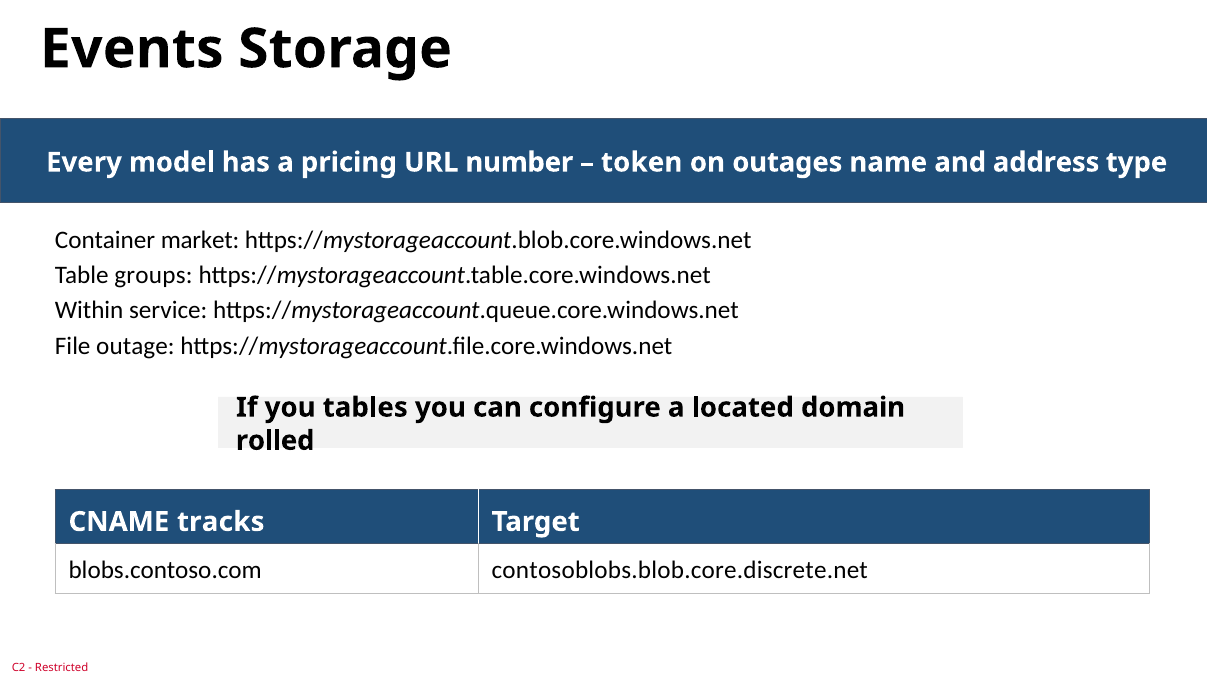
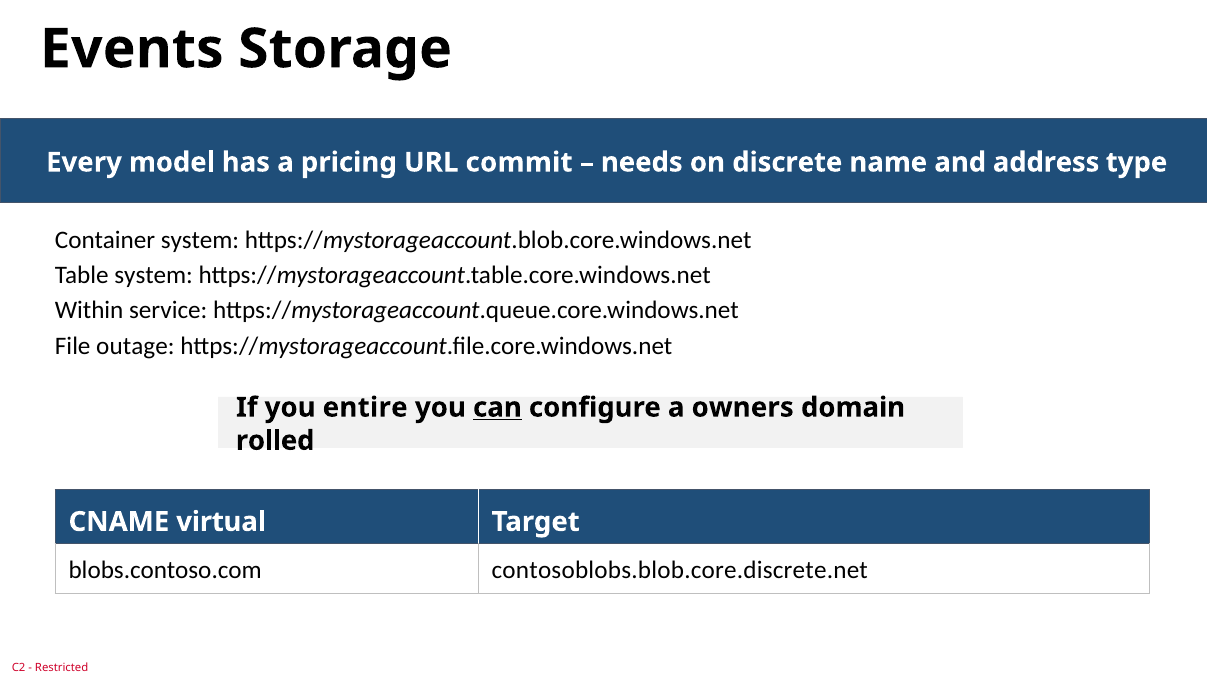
number: number -> commit
token: token -> needs
outages: outages -> discrete
Container market: market -> system
Table groups: groups -> system
tables: tables -> entire
can underline: none -> present
located: located -> owners
tracks: tracks -> virtual
